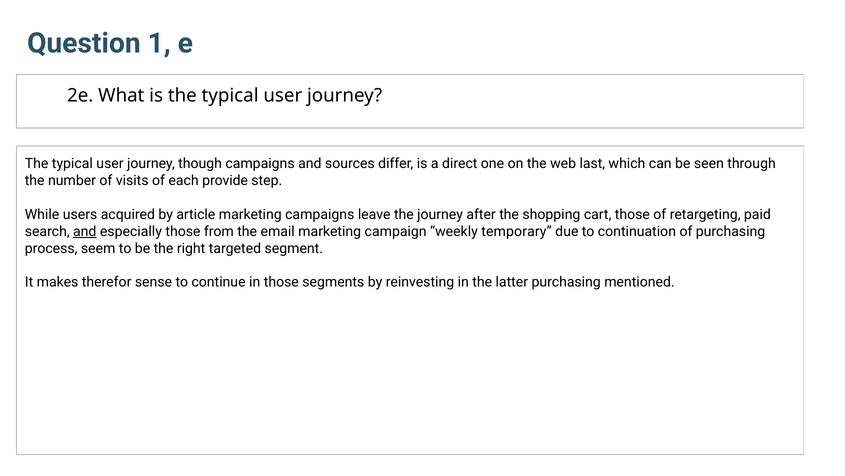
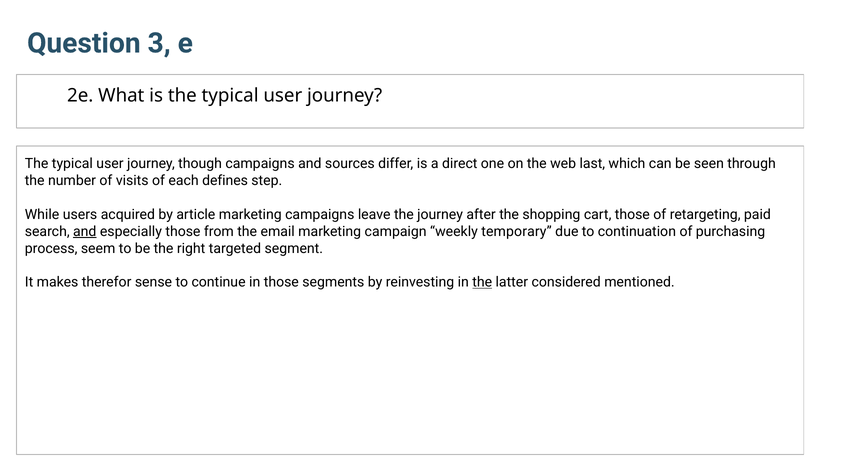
1: 1 -> 3
provide: provide -> defines
the at (482, 282) underline: none -> present
latter purchasing: purchasing -> considered
